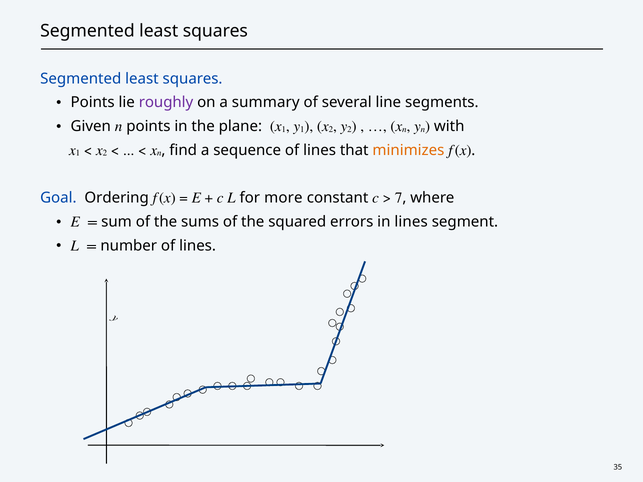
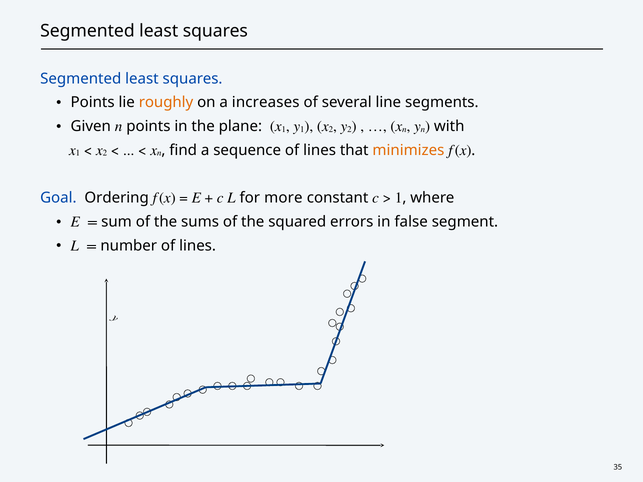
roughly colour: purple -> orange
summary: summary -> increases
7 at (399, 198): 7 -> 1
in lines: lines -> false
